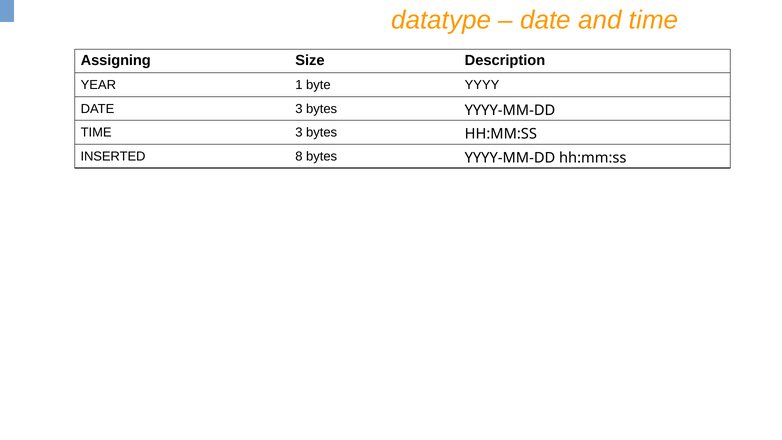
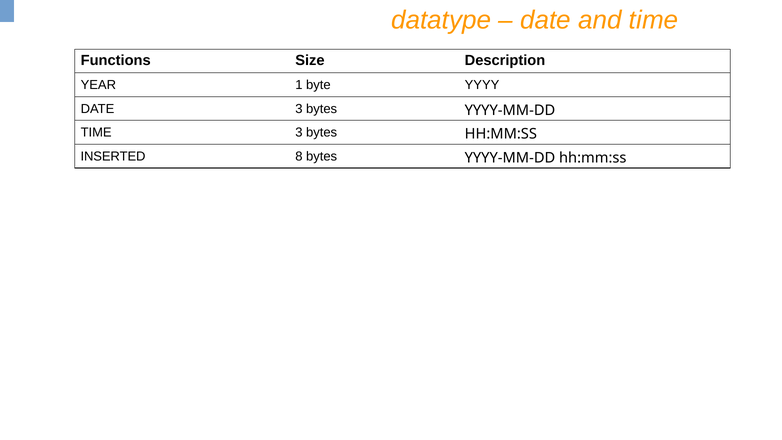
Assigning: Assigning -> Functions
